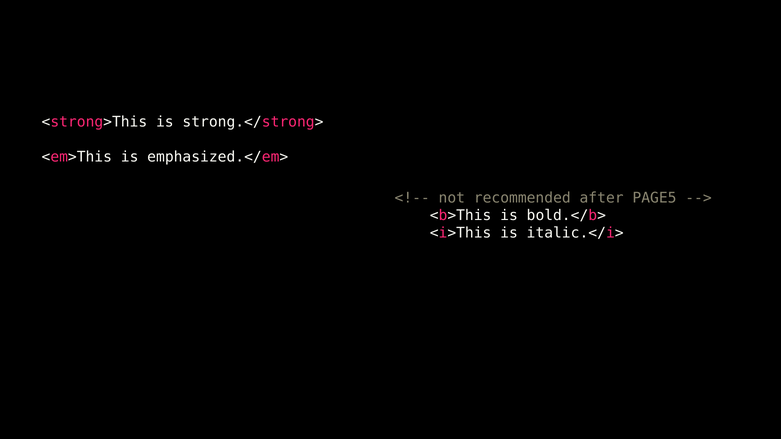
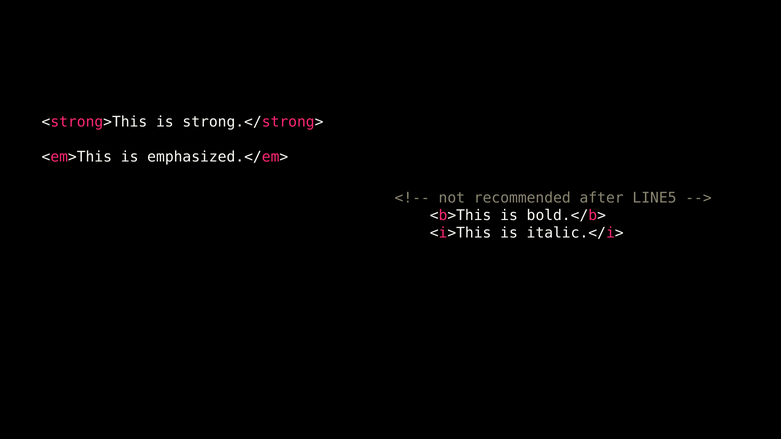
PAGE5: PAGE5 -> LINE5
